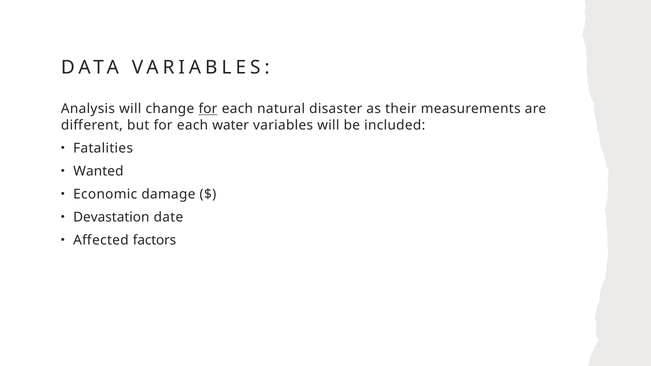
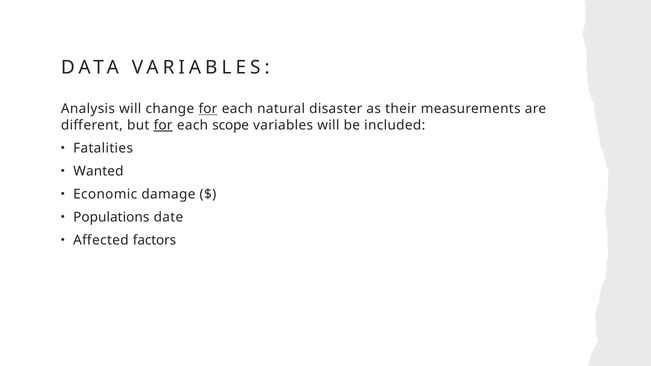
for at (163, 125) underline: none -> present
water: water -> scope
Devastation: Devastation -> Populations
